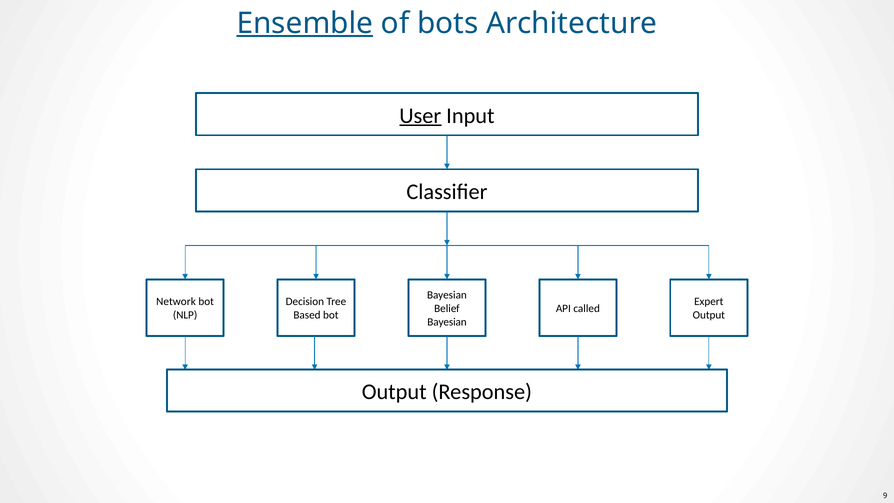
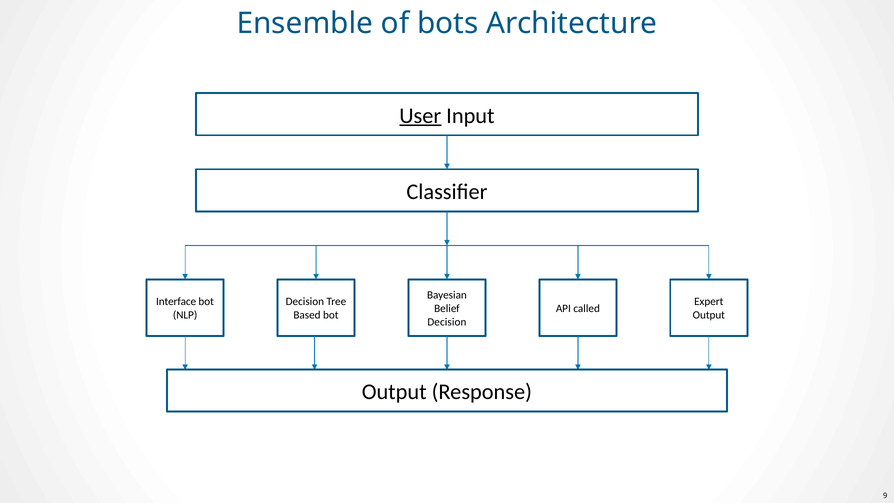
Ensemble underline: present -> none
Network: Network -> Interface
Bayesian at (447, 322): Bayesian -> Decision
